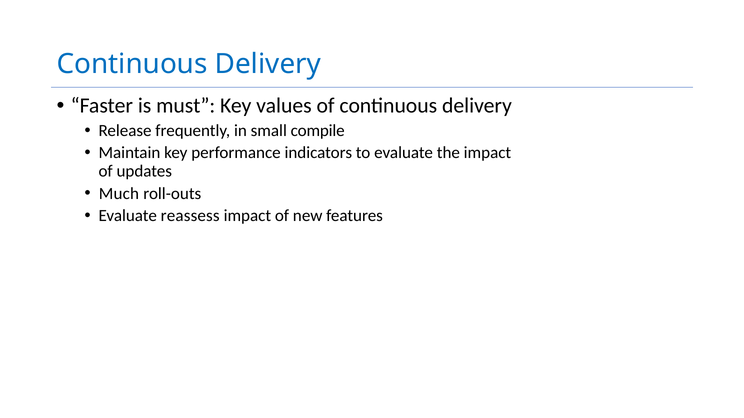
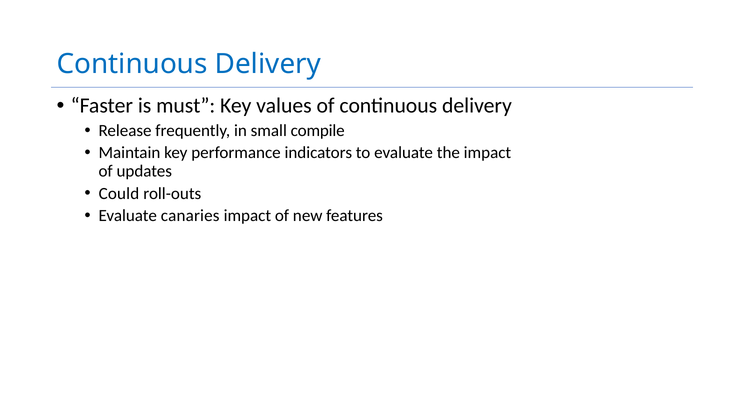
Much: Much -> Could
reassess: reassess -> canaries
